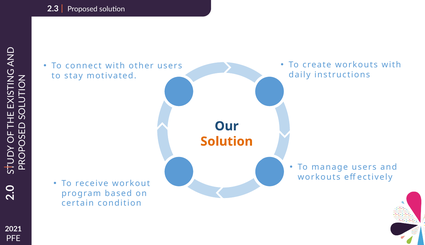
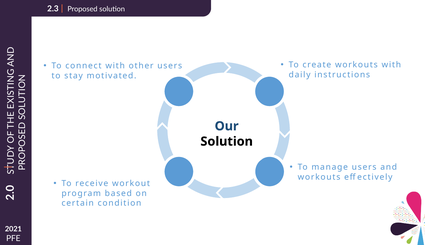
Solution at (227, 141) colour: orange -> black
